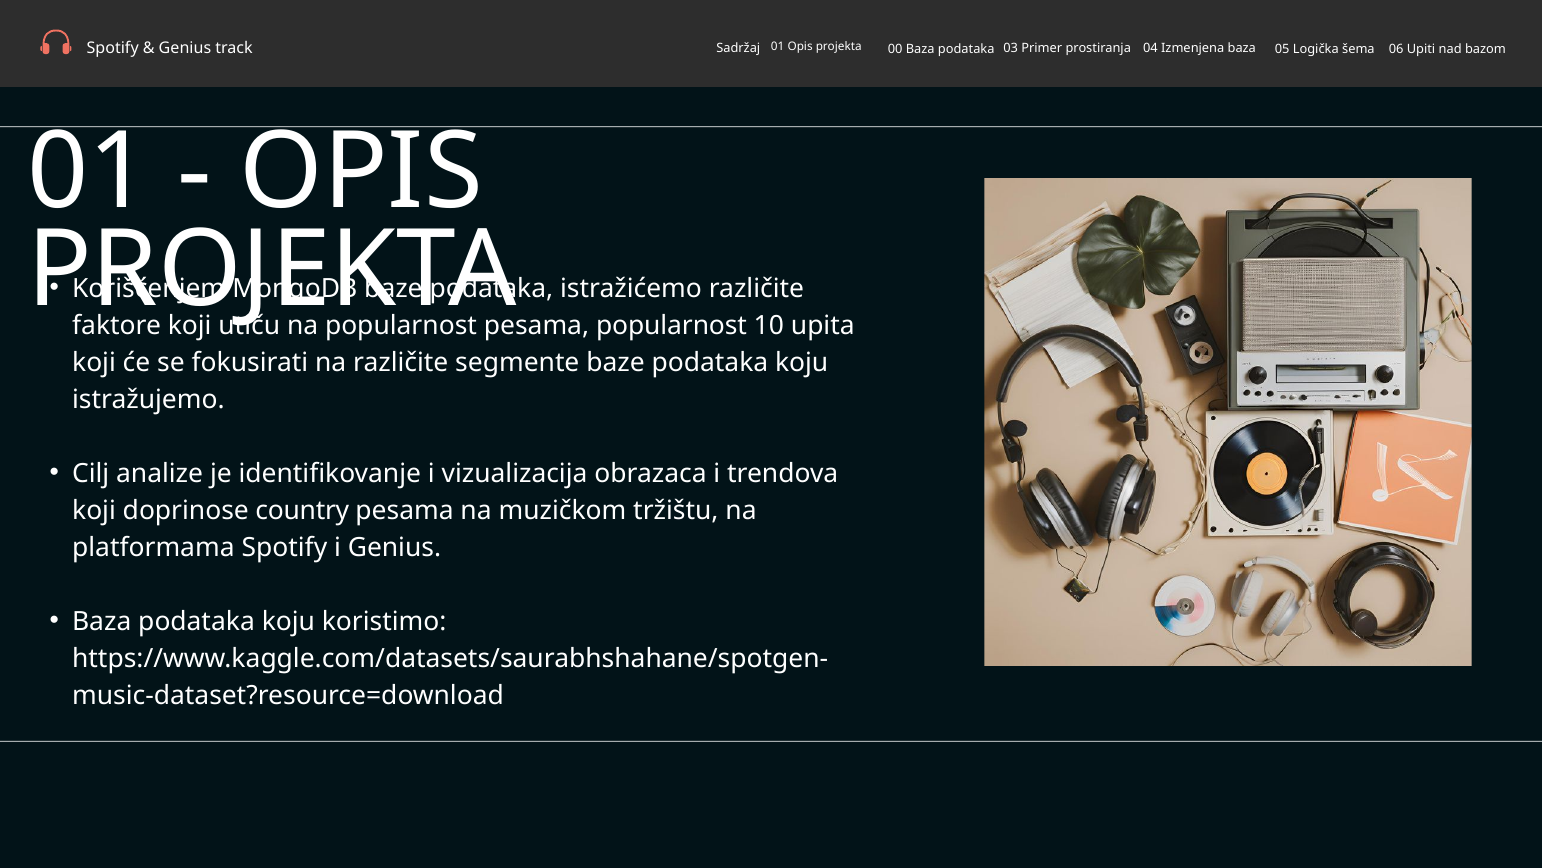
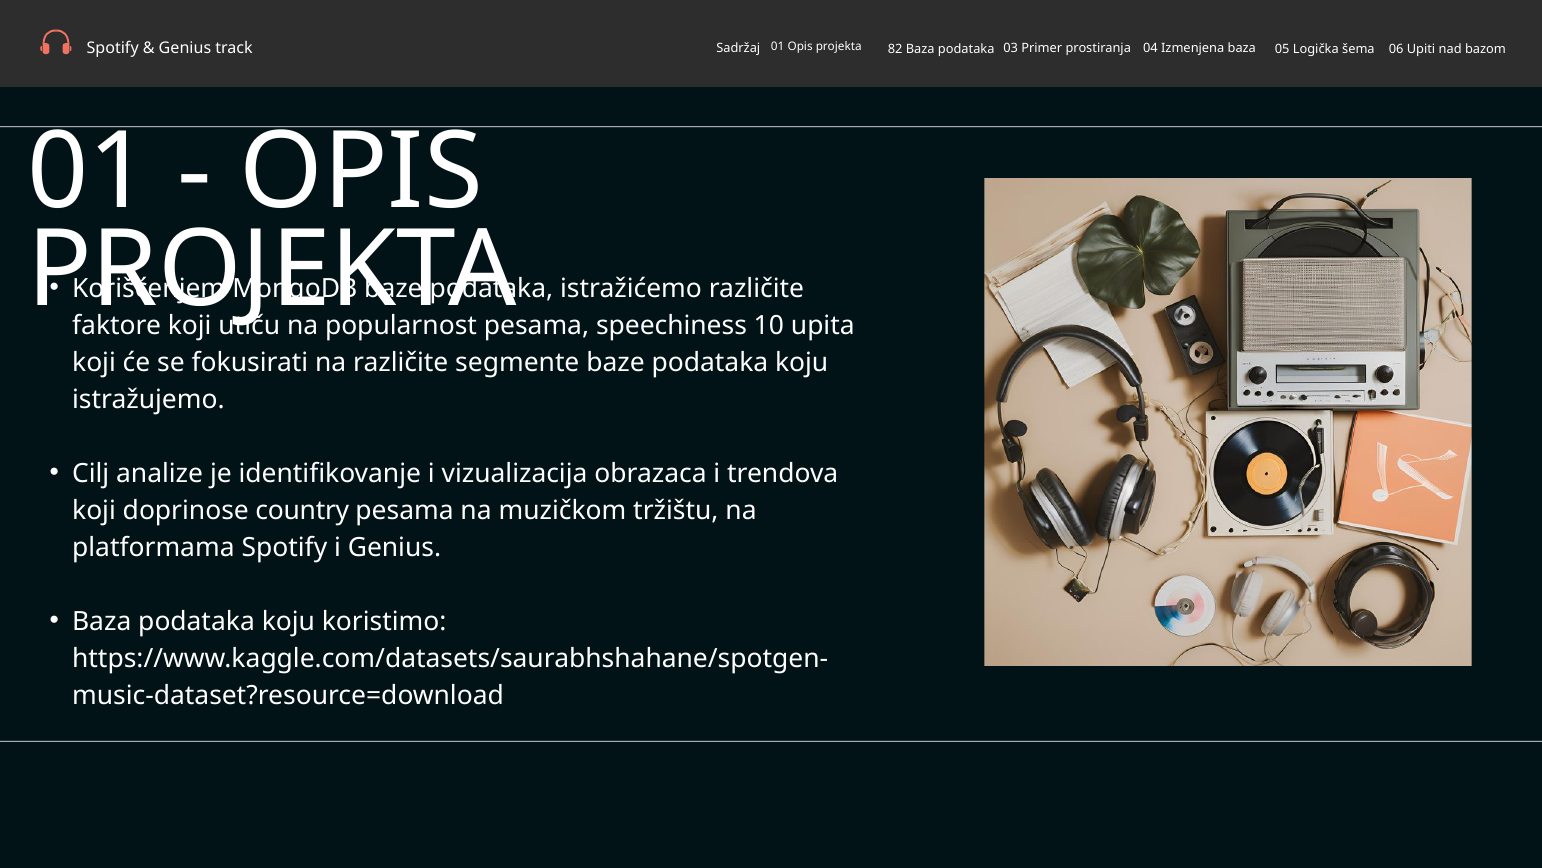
00: 00 -> 82
pesama popularnost: popularnost -> speechiness
